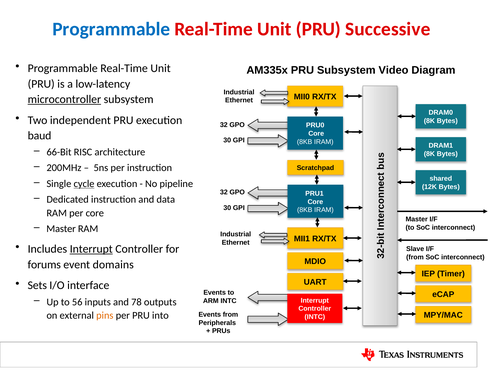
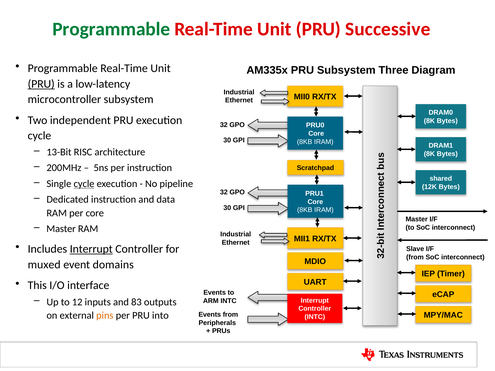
Programmable at (111, 29) colour: blue -> green
Video: Video -> Three
PRU at (41, 84) underline: none -> present
microcontroller underline: present -> none
baud at (40, 136): baud -> cycle
66-Bit: 66-Bit -> 13-Bit
forums: forums -> muxed
Sets: Sets -> This
56: 56 -> 12
78: 78 -> 83
